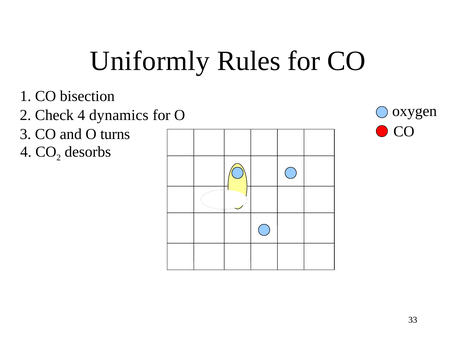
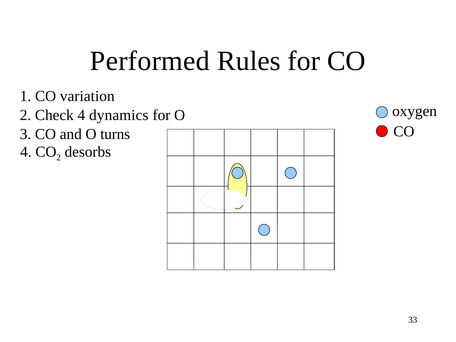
Uniformly: Uniformly -> Performed
bisection: bisection -> variation
